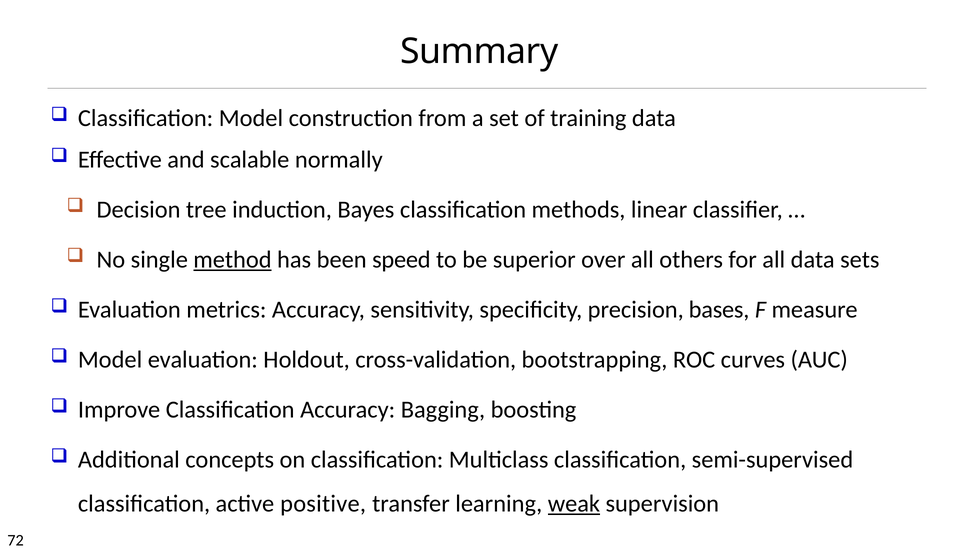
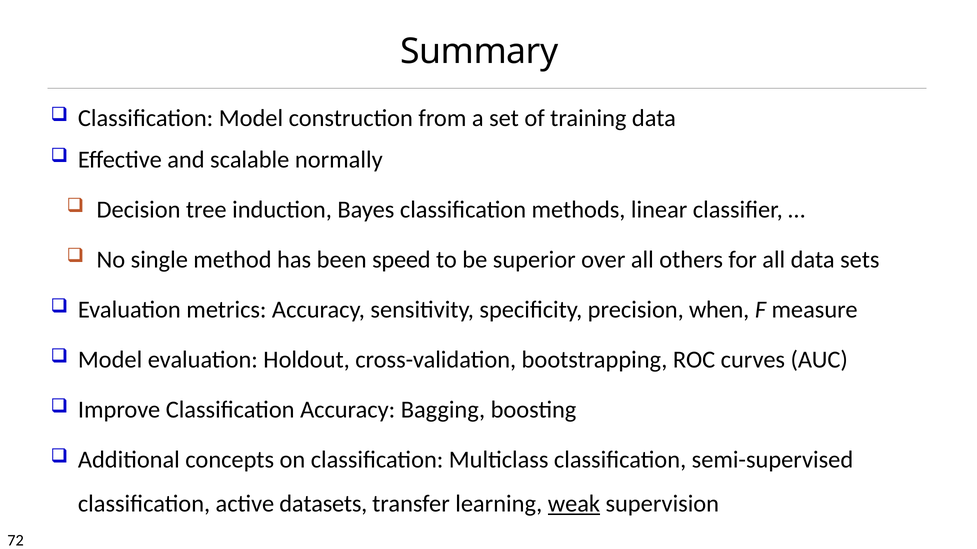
method underline: present -> none
bases: bases -> when
positive: positive -> datasets
